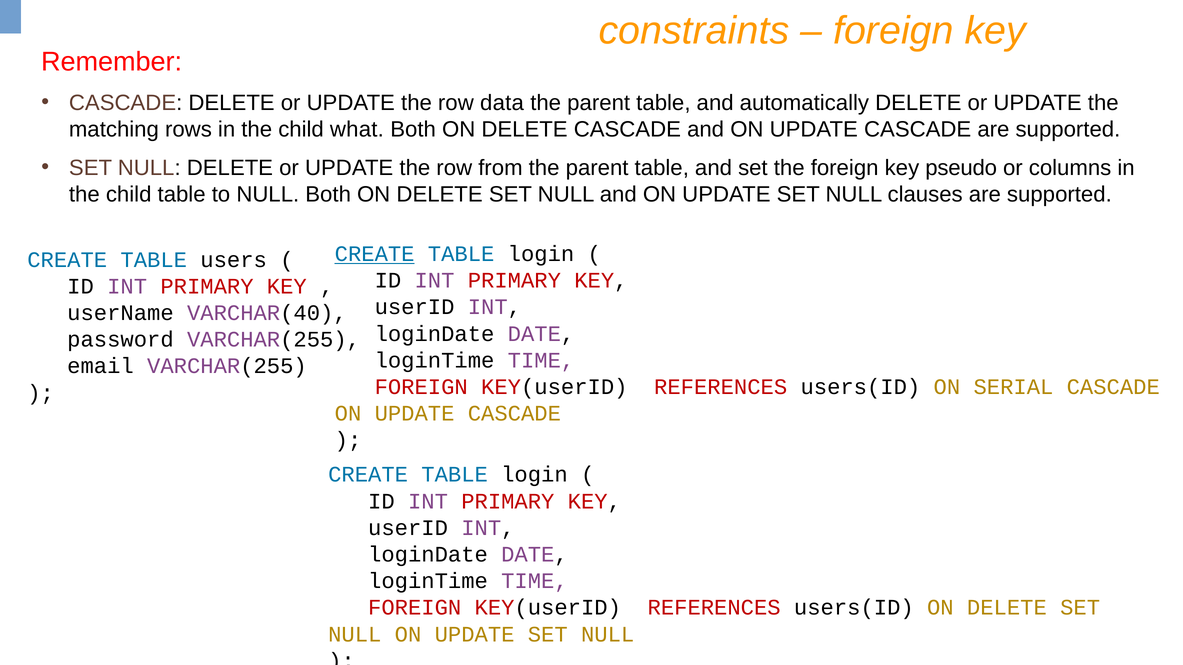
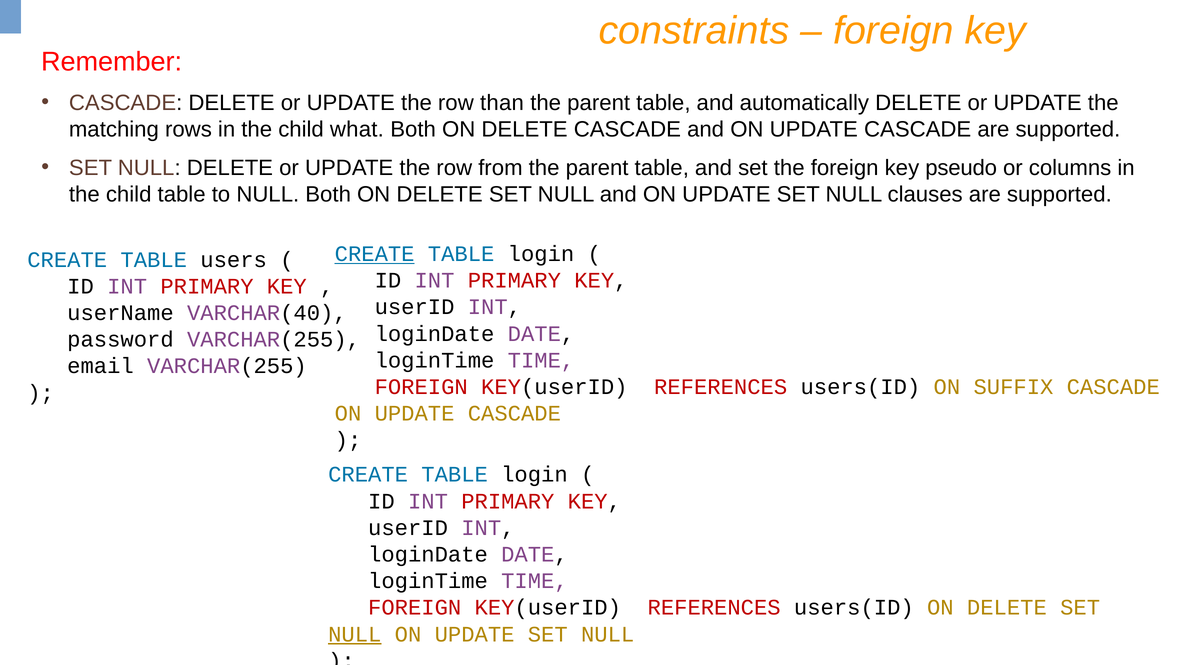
data: data -> than
SERIAL: SERIAL -> SUFFIX
NULL at (355, 635) underline: none -> present
